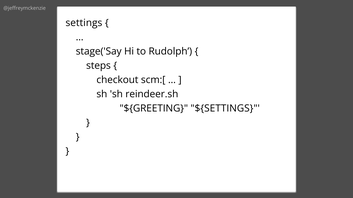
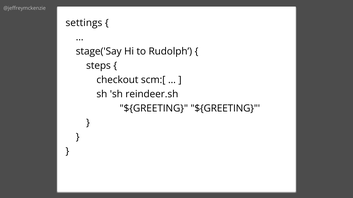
${GREETING ${SETTINGS: ${SETTINGS -> ${GREETING
